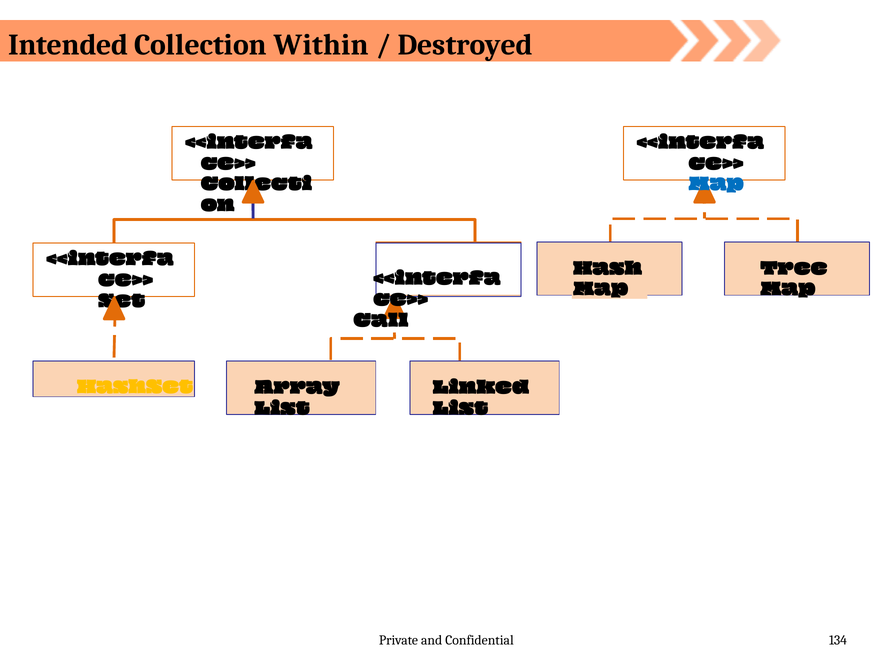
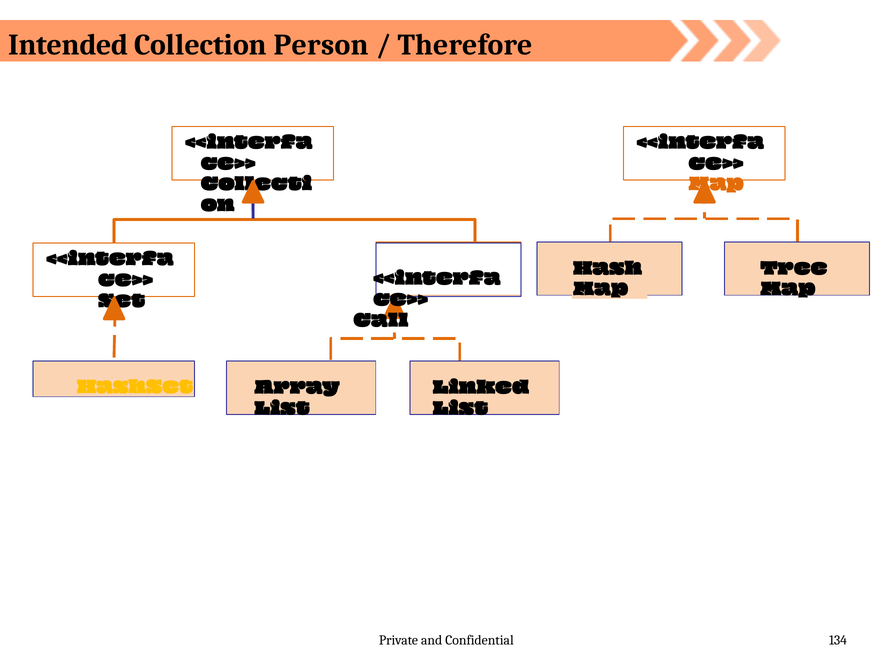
Within: Within -> Person
Destroyed: Destroyed -> Therefore
Map at (716, 185) colour: blue -> orange
